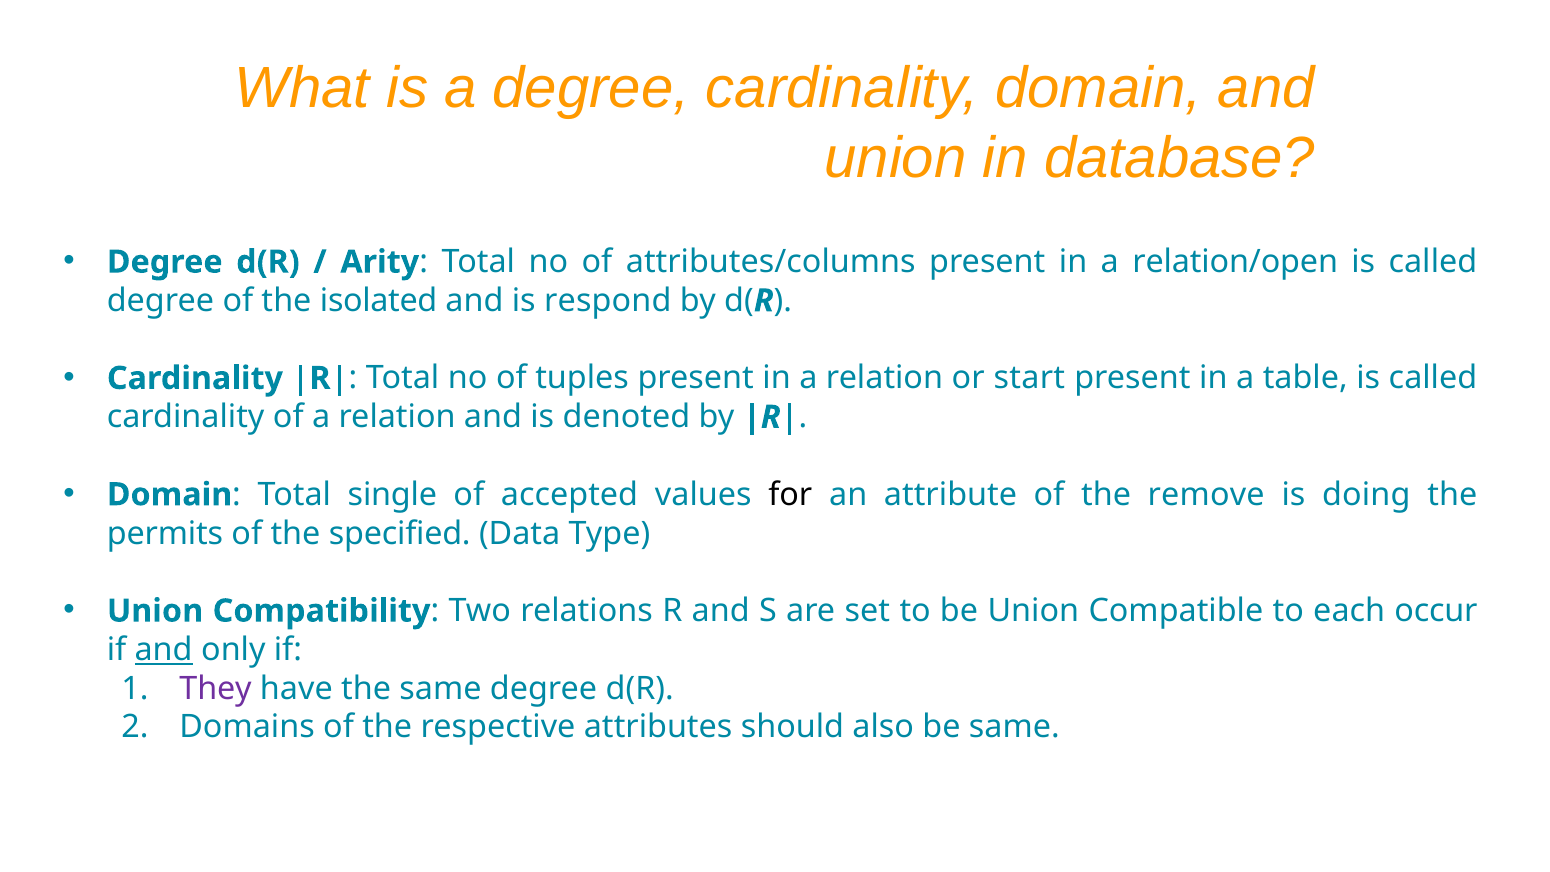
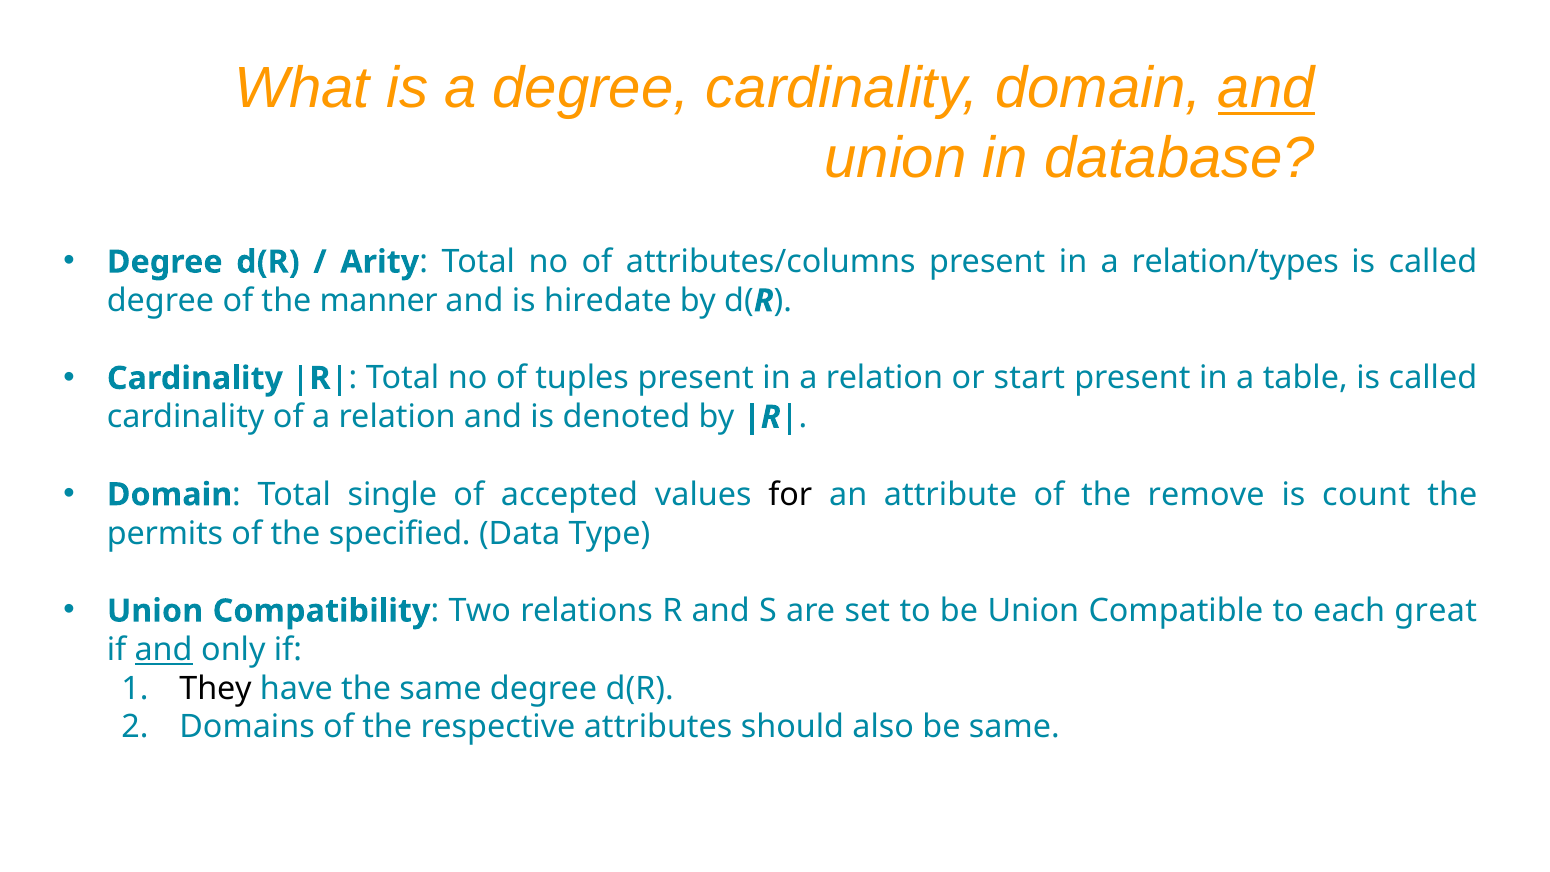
and at (1266, 88) underline: none -> present
relation/open: relation/open -> relation/types
isolated: isolated -> manner
respond: respond -> hiredate
doing: doing -> count
occur: occur -> great
They colour: purple -> black
